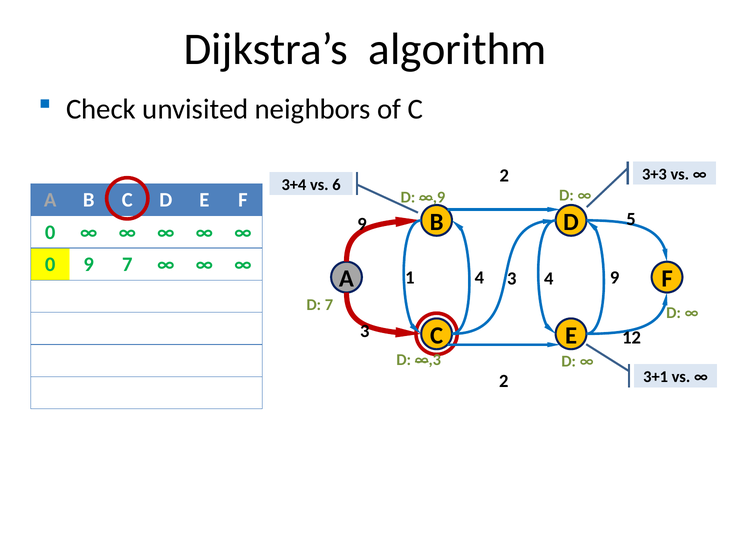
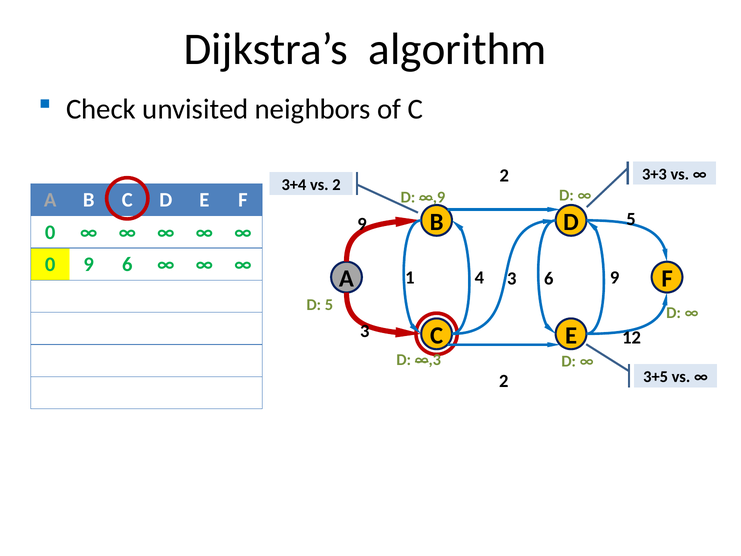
vs 6: 6 -> 2
9 7: 7 -> 6
4 4: 4 -> 6
D 7: 7 -> 5
3+1: 3+1 -> 3+5
